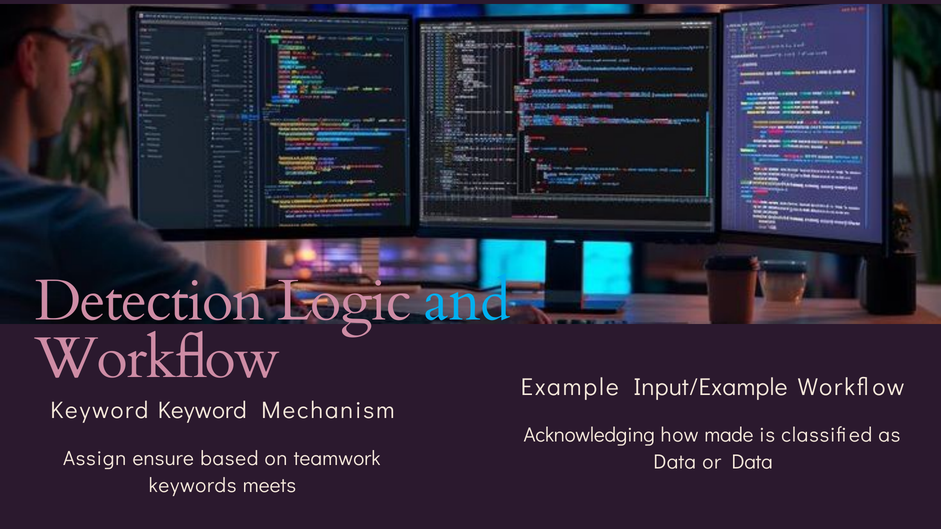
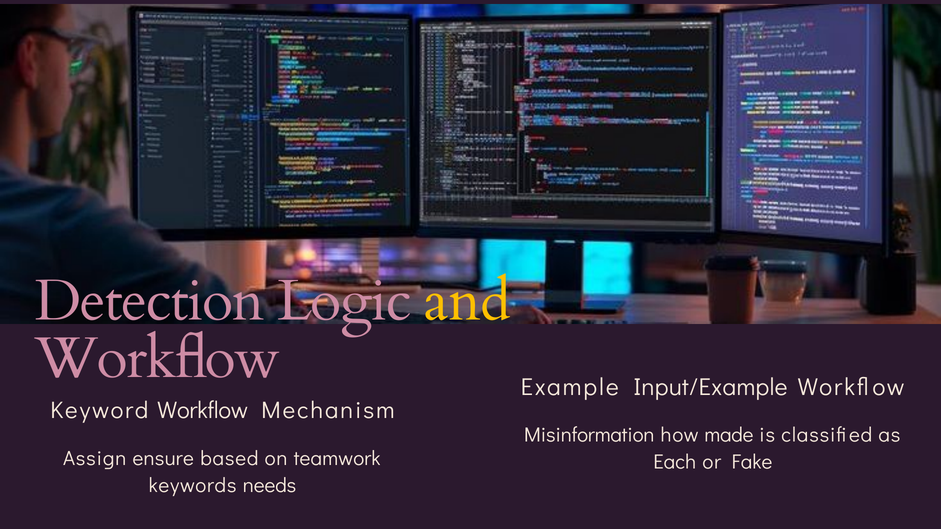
and colour: light blue -> yellow
Keyword Keyword: Keyword -> Workflow
Acknowledging: Acknowledging -> Misinformation
Data at (675, 462): Data -> Each
or Data: Data -> Fake
meets: meets -> needs
